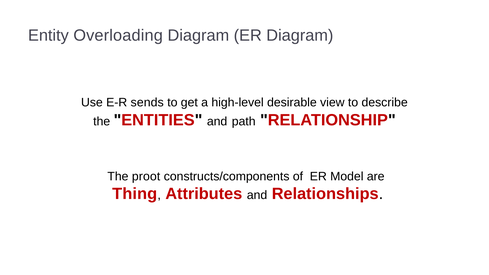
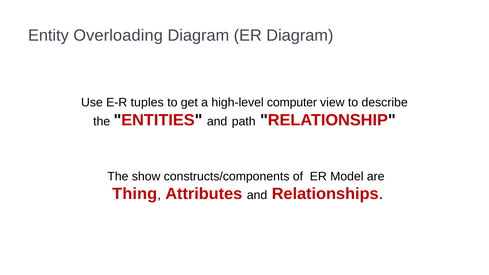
sends: sends -> tuples
desirable: desirable -> computer
proot: proot -> show
